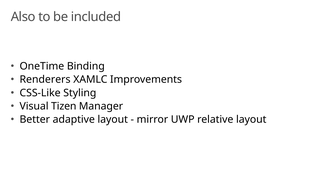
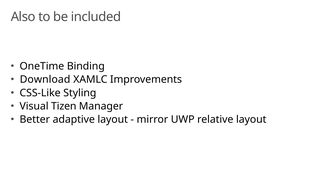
Renderers: Renderers -> Download
